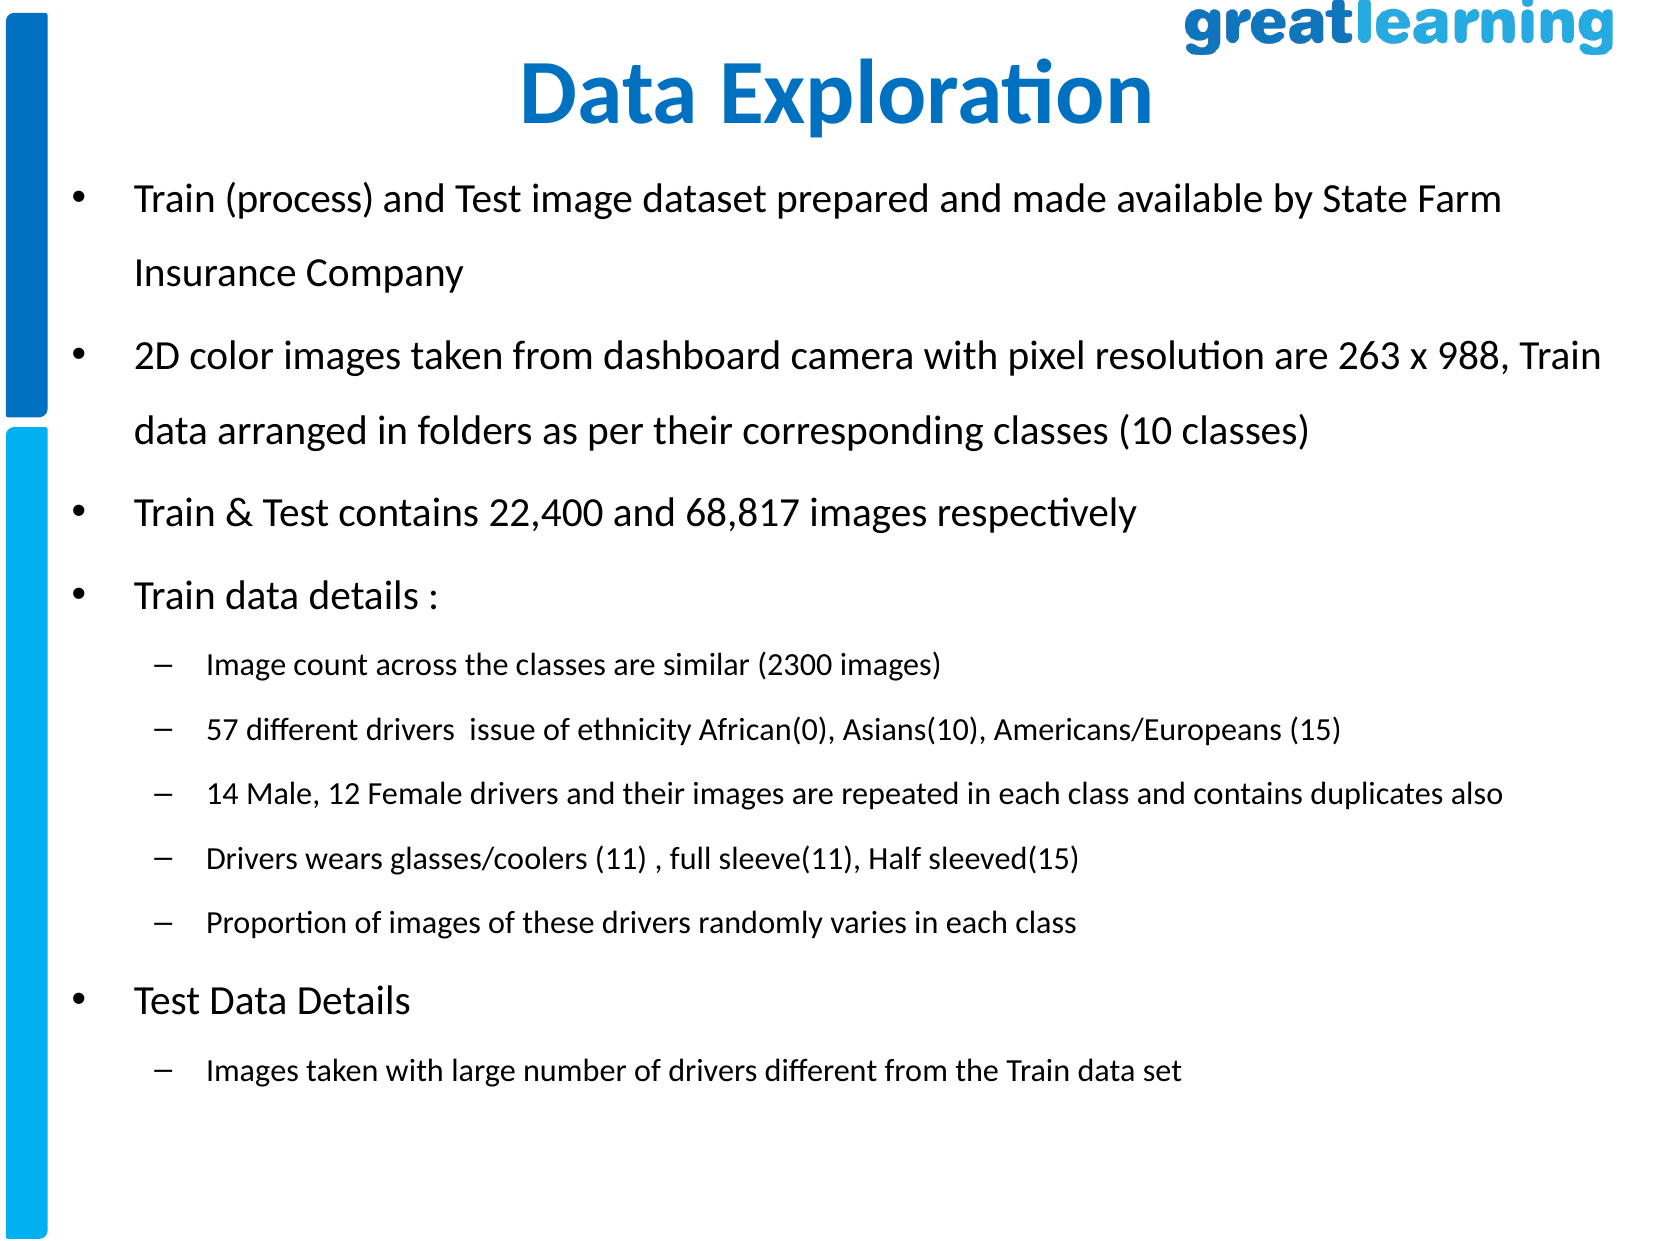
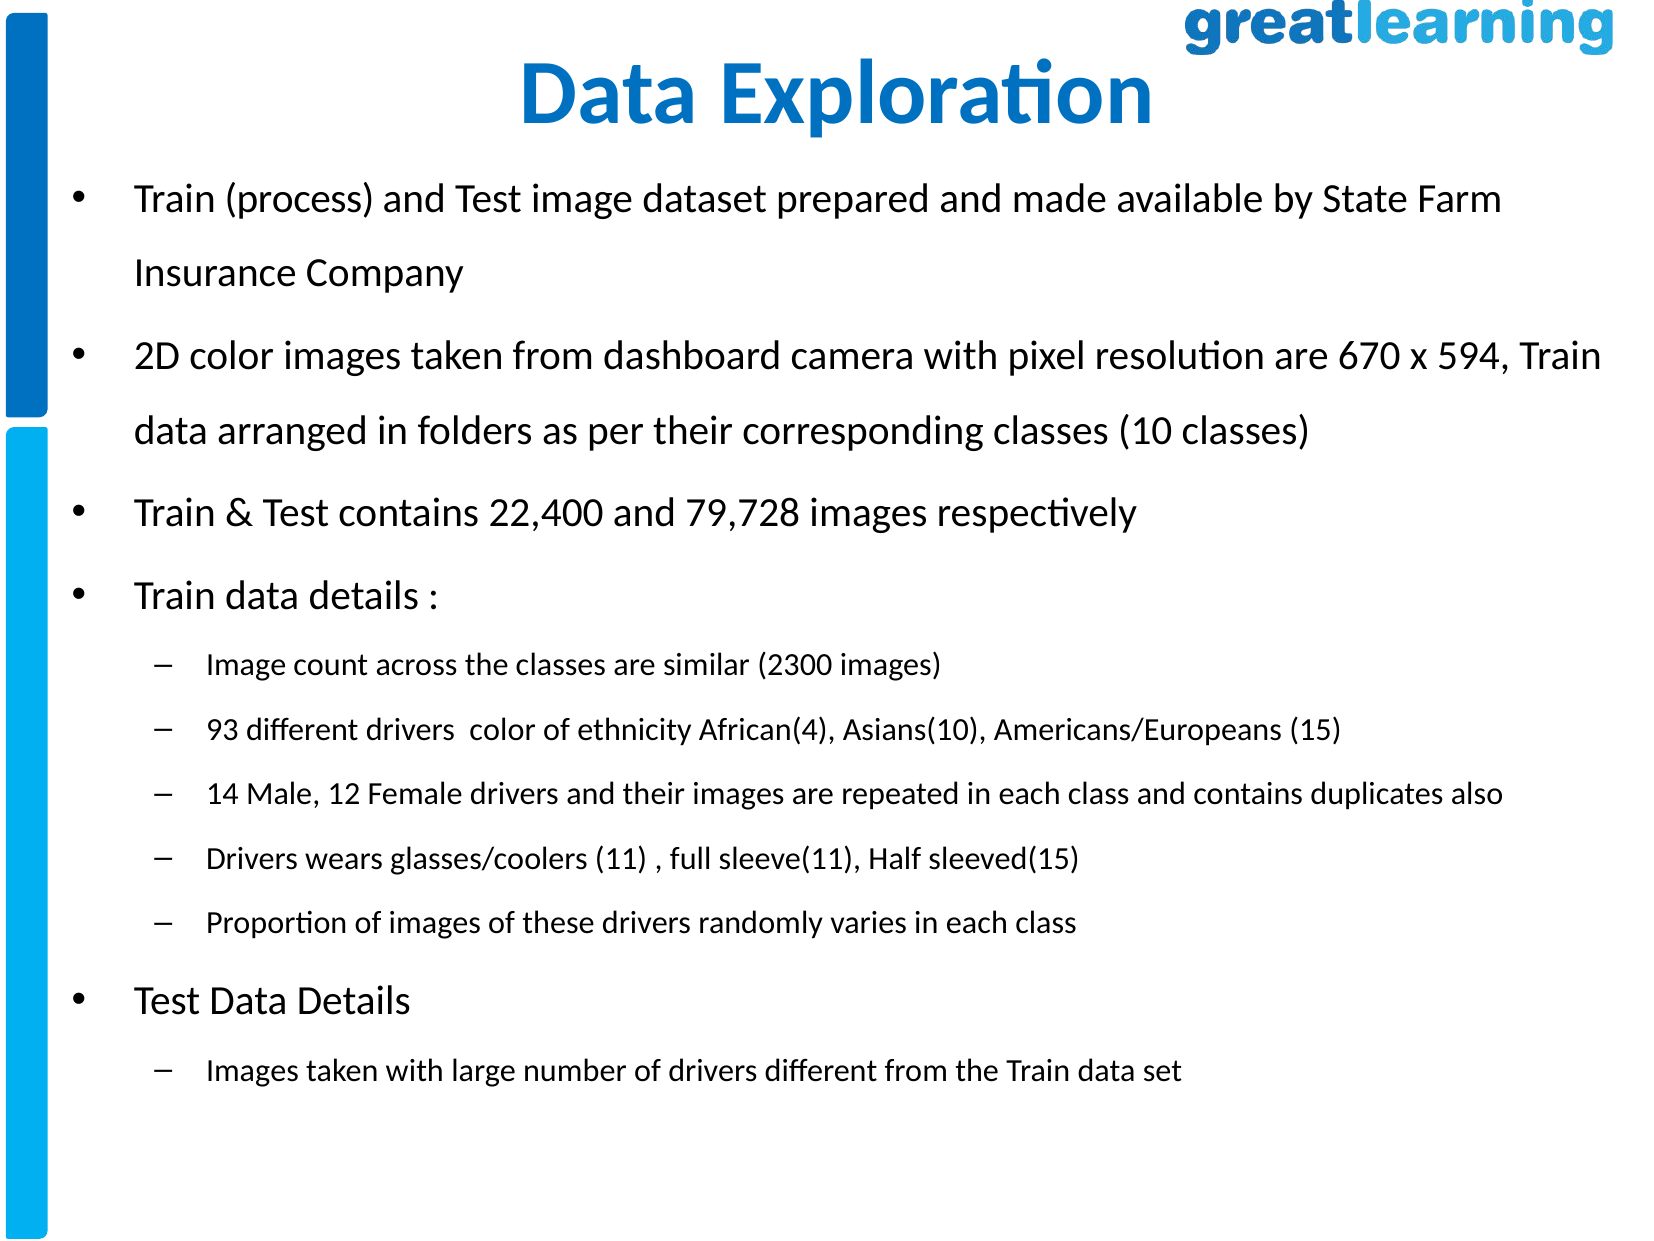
263: 263 -> 670
988: 988 -> 594
68,817: 68,817 -> 79,728
57: 57 -> 93
drivers issue: issue -> color
African(0: African(0 -> African(4
